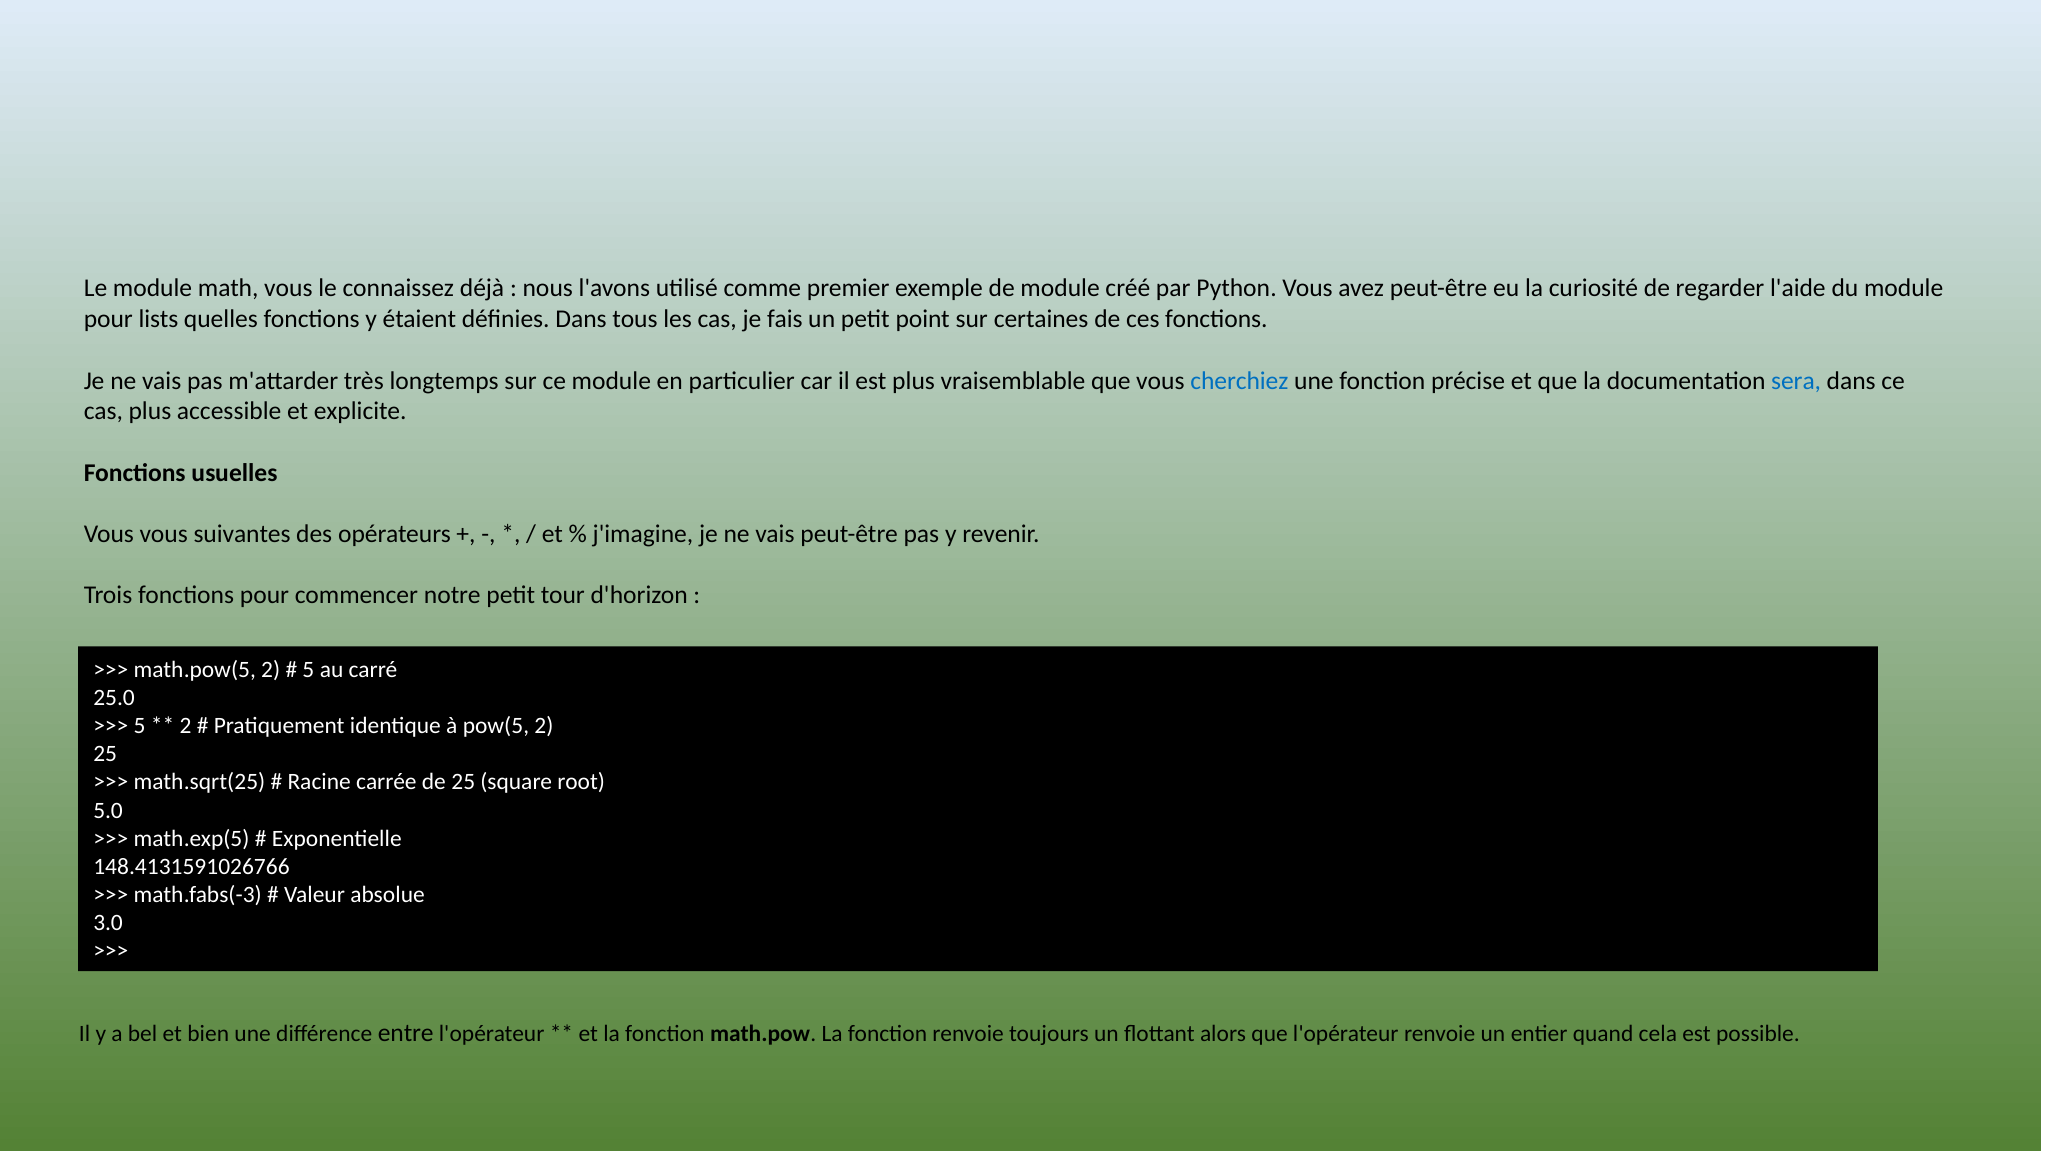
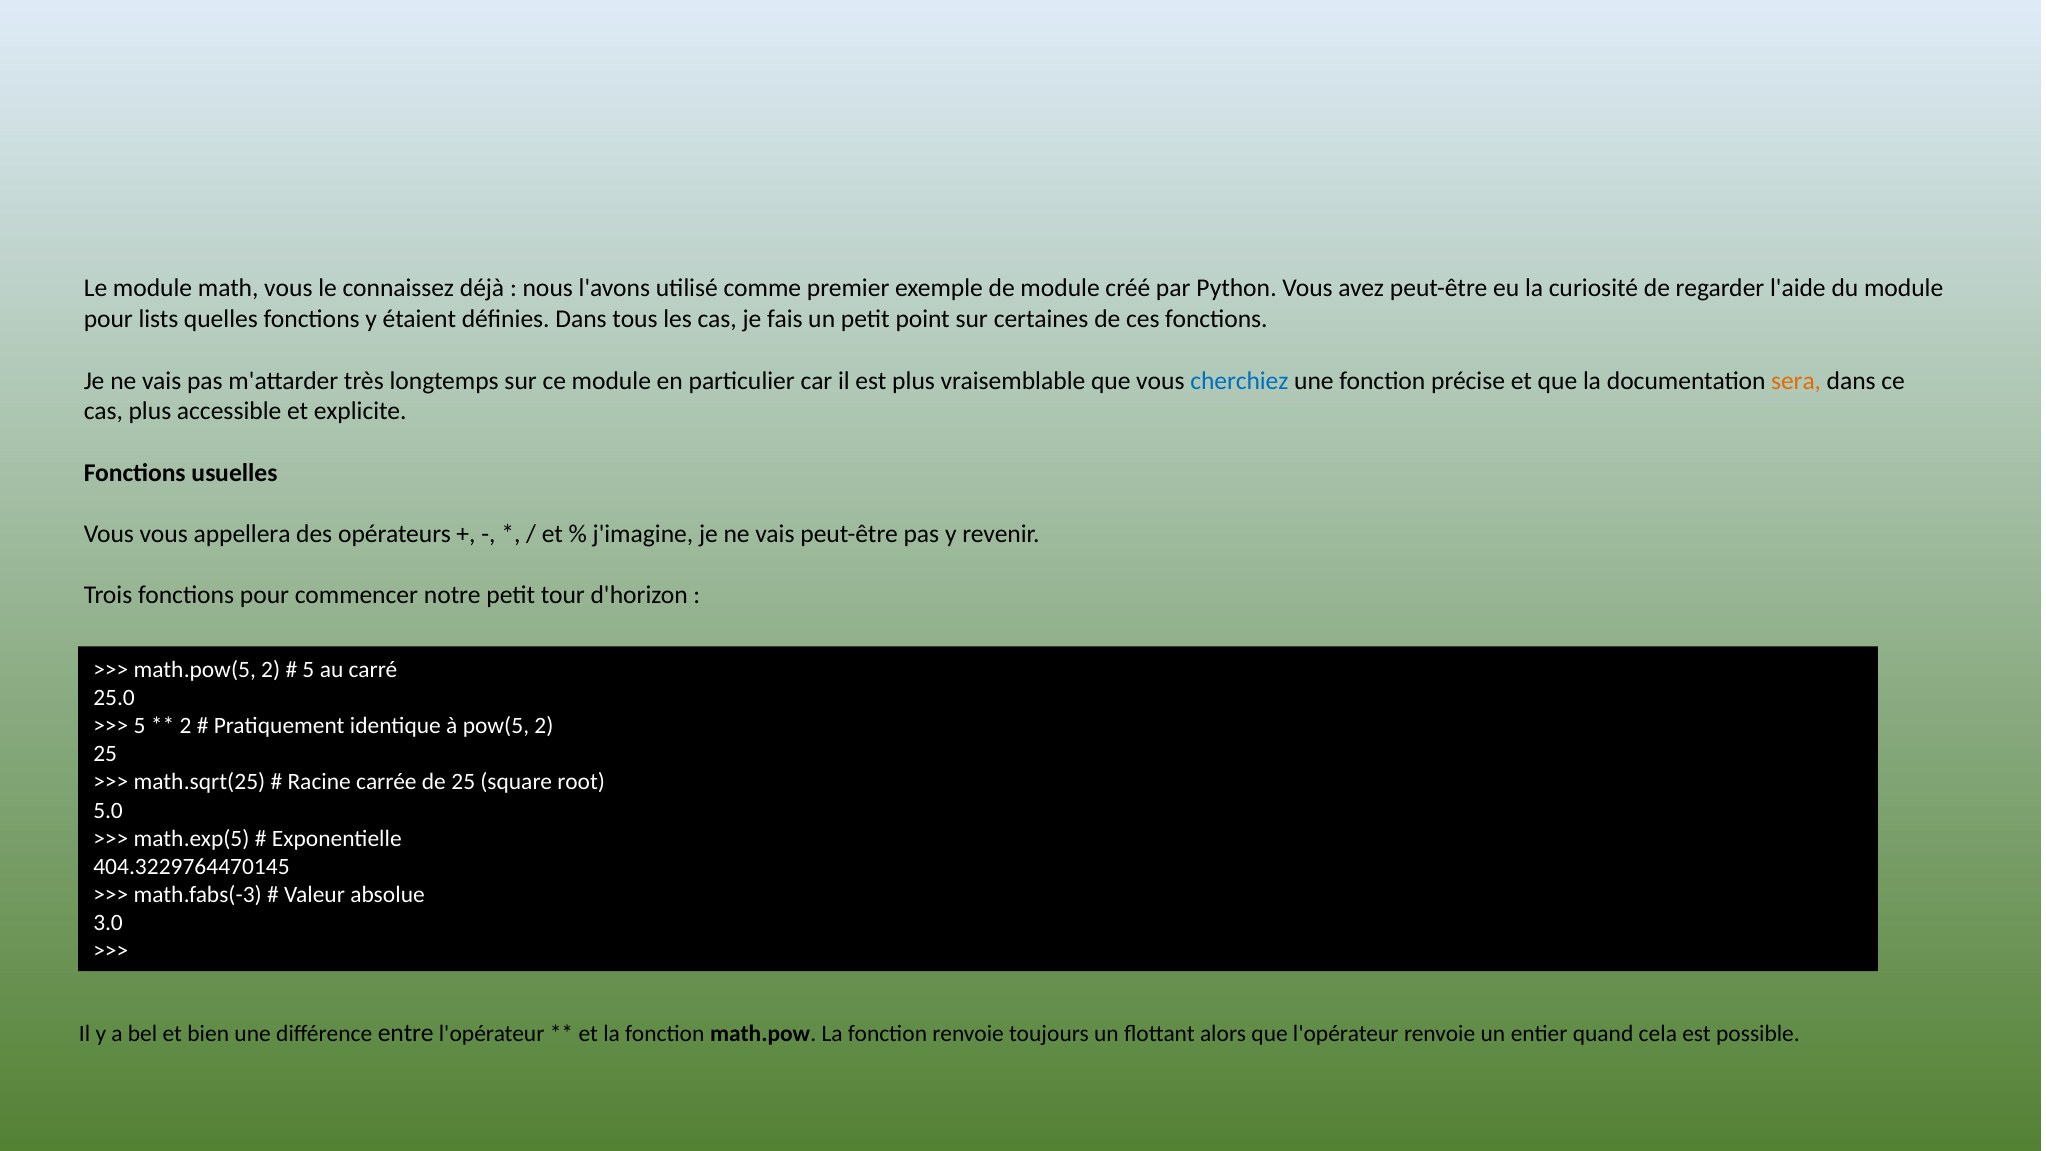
sera colour: blue -> orange
suivantes: suivantes -> appellera
148.4131591026766: 148.4131591026766 -> 404.3229764470145
